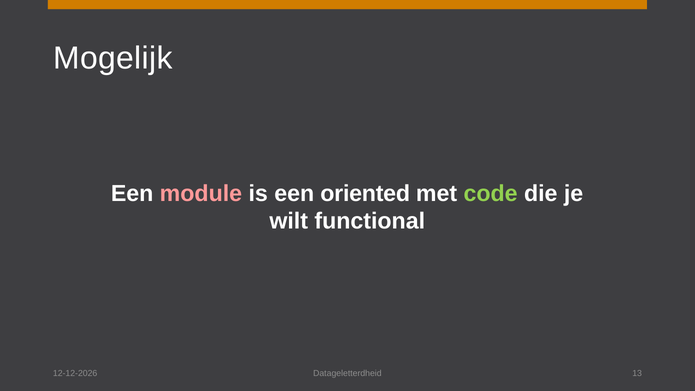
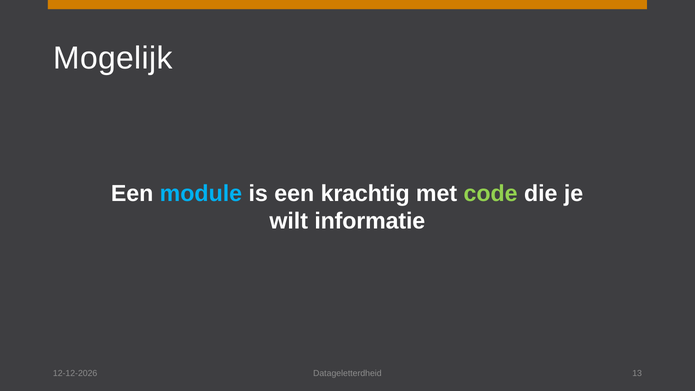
module colour: pink -> light blue
oriented: oriented -> krachtig
functional: functional -> informatie
